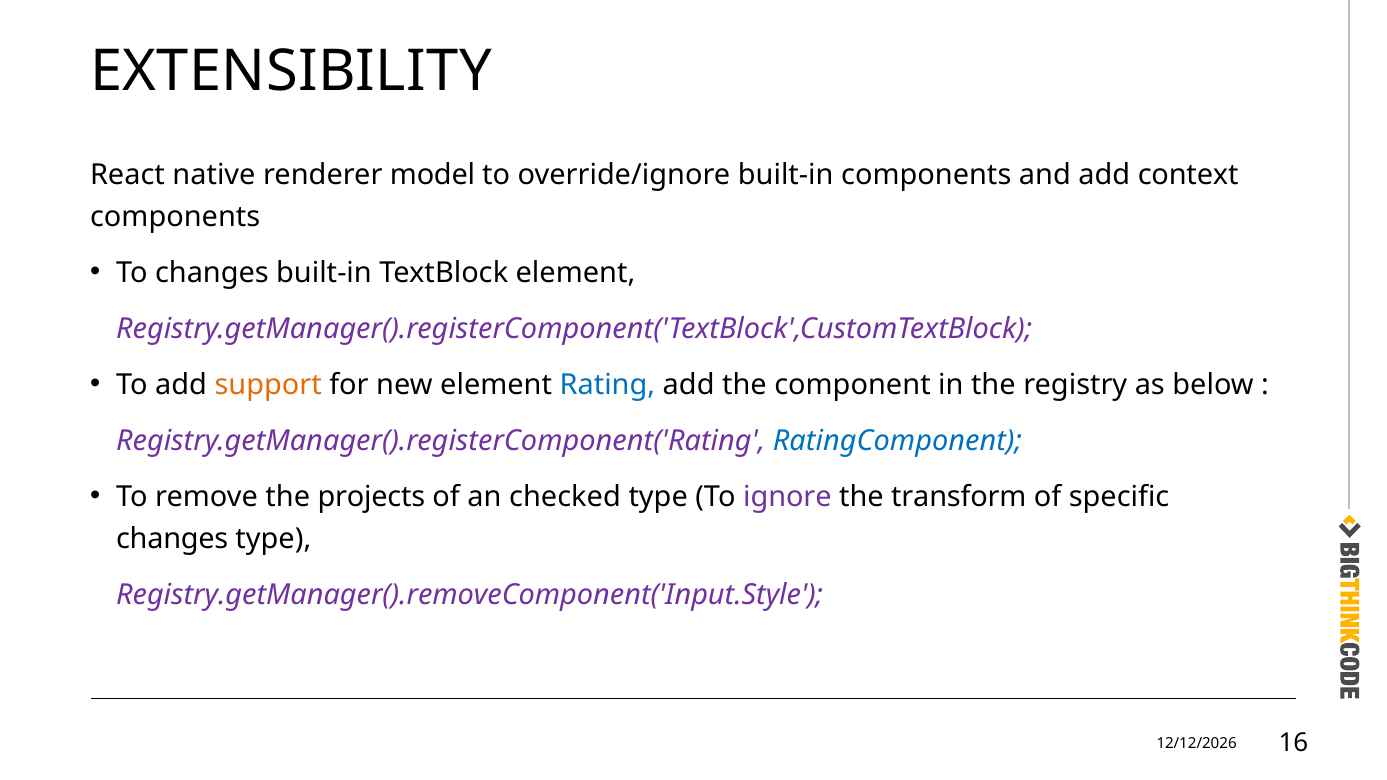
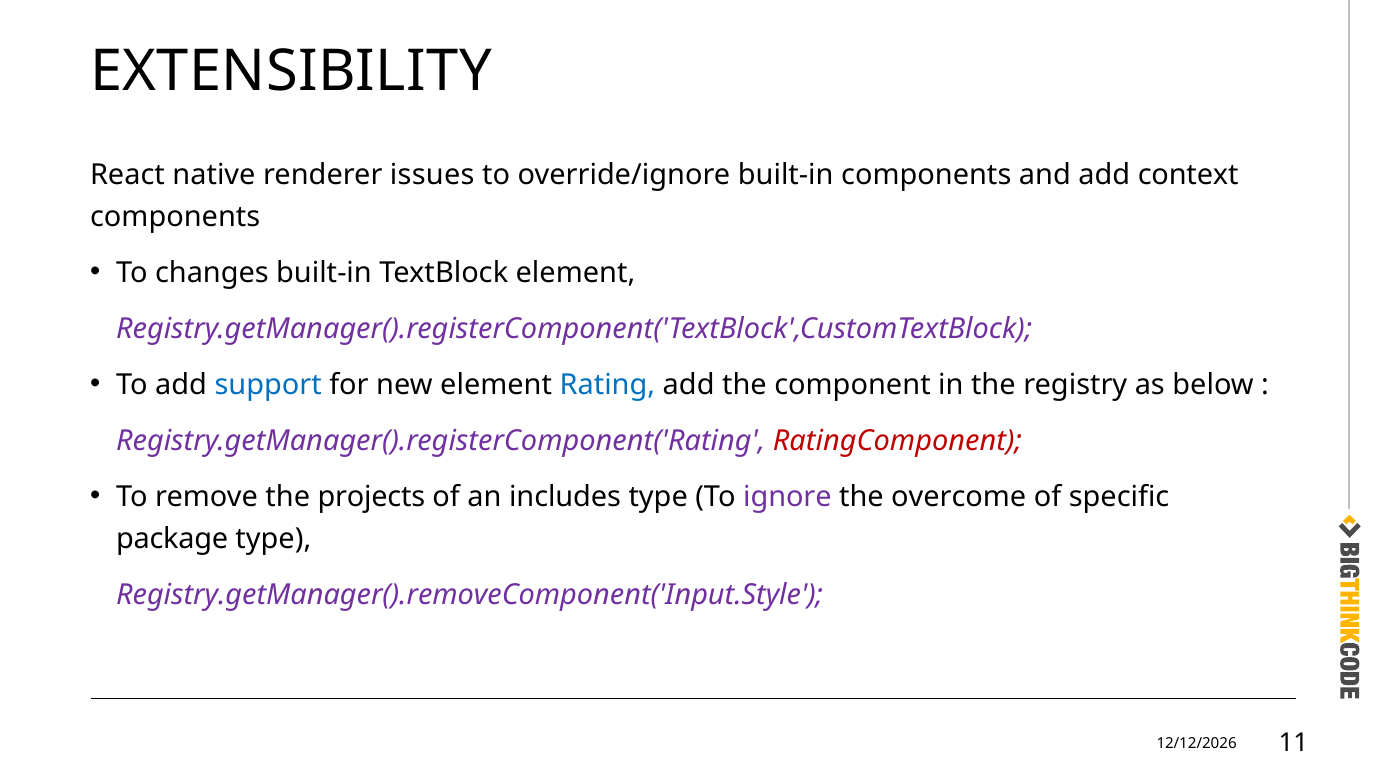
model: model -> issues
support colour: orange -> blue
RatingComponent colour: blue -> red
checked: checked -> includes
transform: transform -> overcome
changes at (172, 539): changes -> package
16: 16 -> 11
